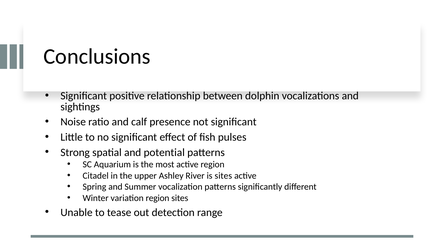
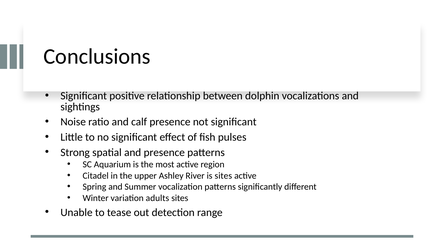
and potential: potential -> presence
variation region: region -> adults
